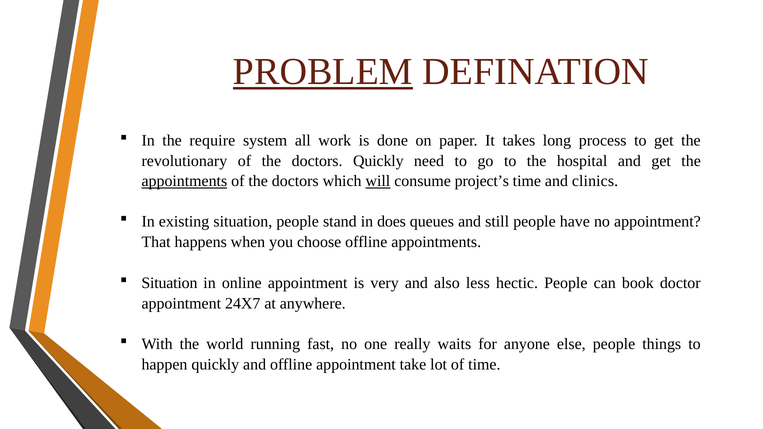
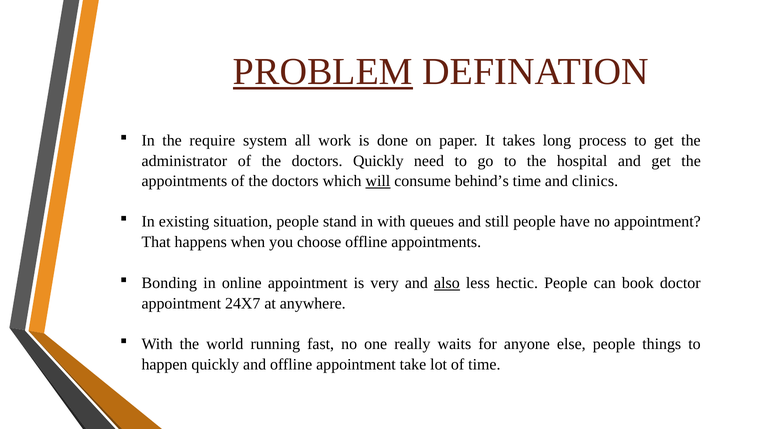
revolutionary: revolutionary -> administrator
appointments at (184, 181) underline: present -> none
project’s: project’s -> behind’s
in does: does -> with
Situation at (169, 283): Situation -> Bonding
also underline: none -> present
